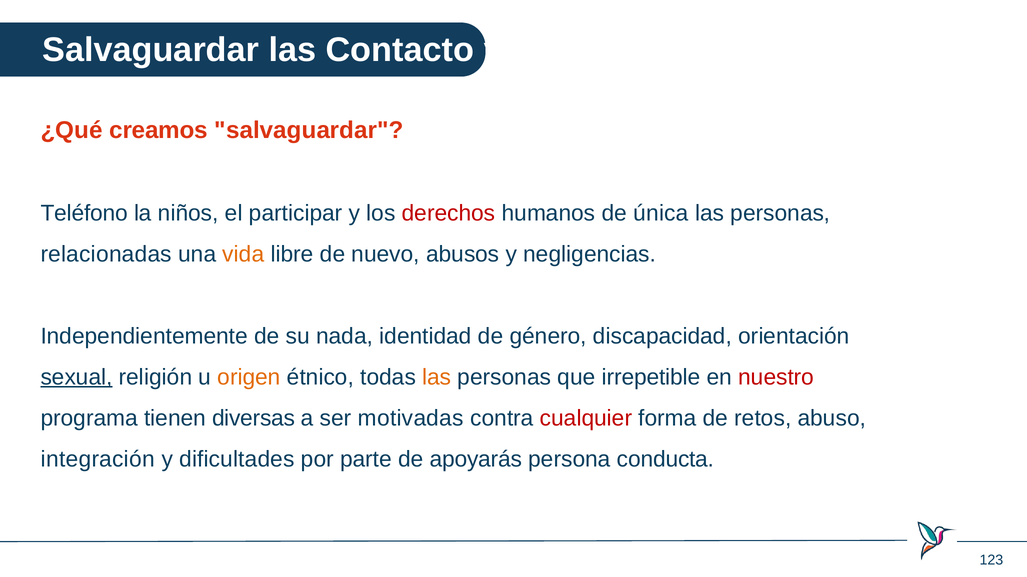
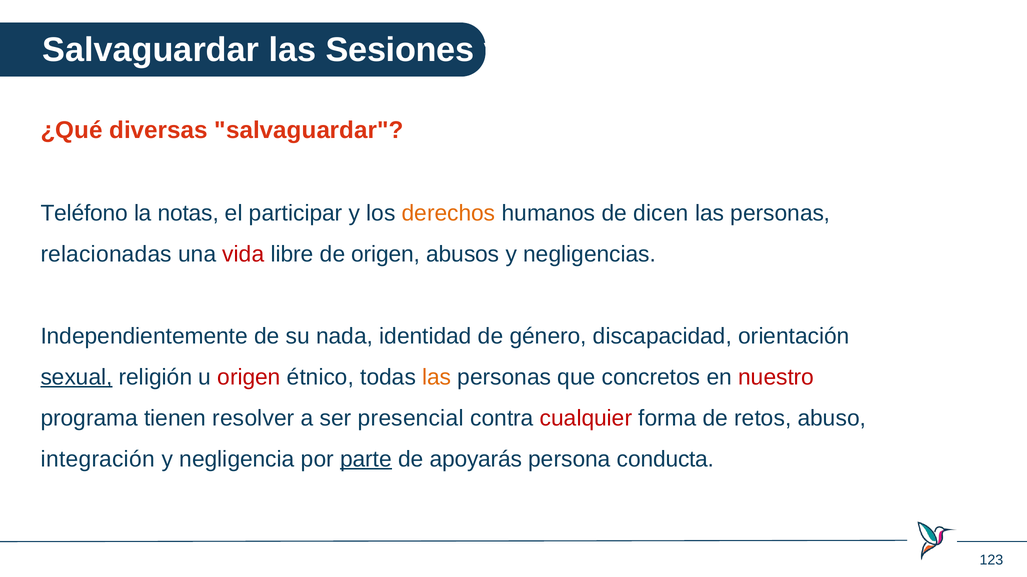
Contacto: Contacto -> Sesiones
creamos: creamos -> diversas
niños: niños -> notas
derechos colour: red -> orange
única: única -> dicen
vida colour: orange -> red
de nuevo: nuevo -> origen
origen at (249, 378) colour: orange -> red
irrepetible: irrepetible -> concretos
diversas: diversas -> resolver
motivadas: motivadas -> presencial
dificultades: dificultades -> negligencia
parte underline: none -> present
